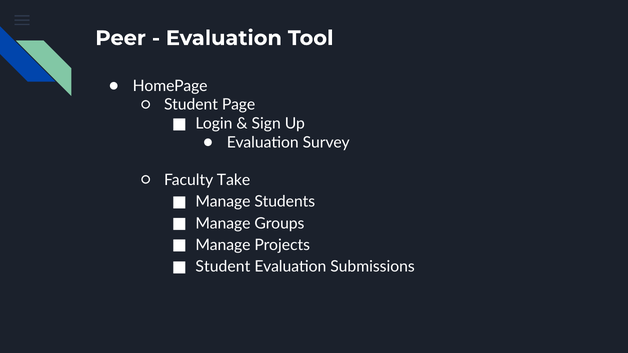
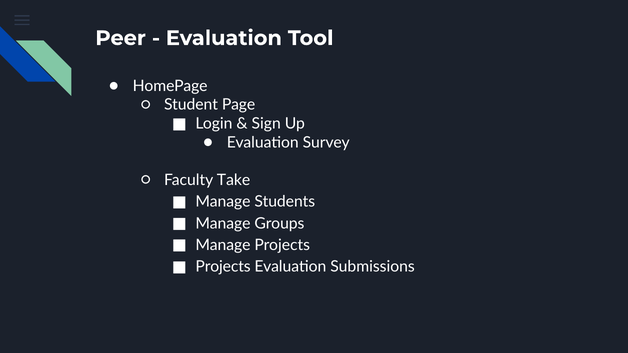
Student at (223, 267): Student -> Projects
